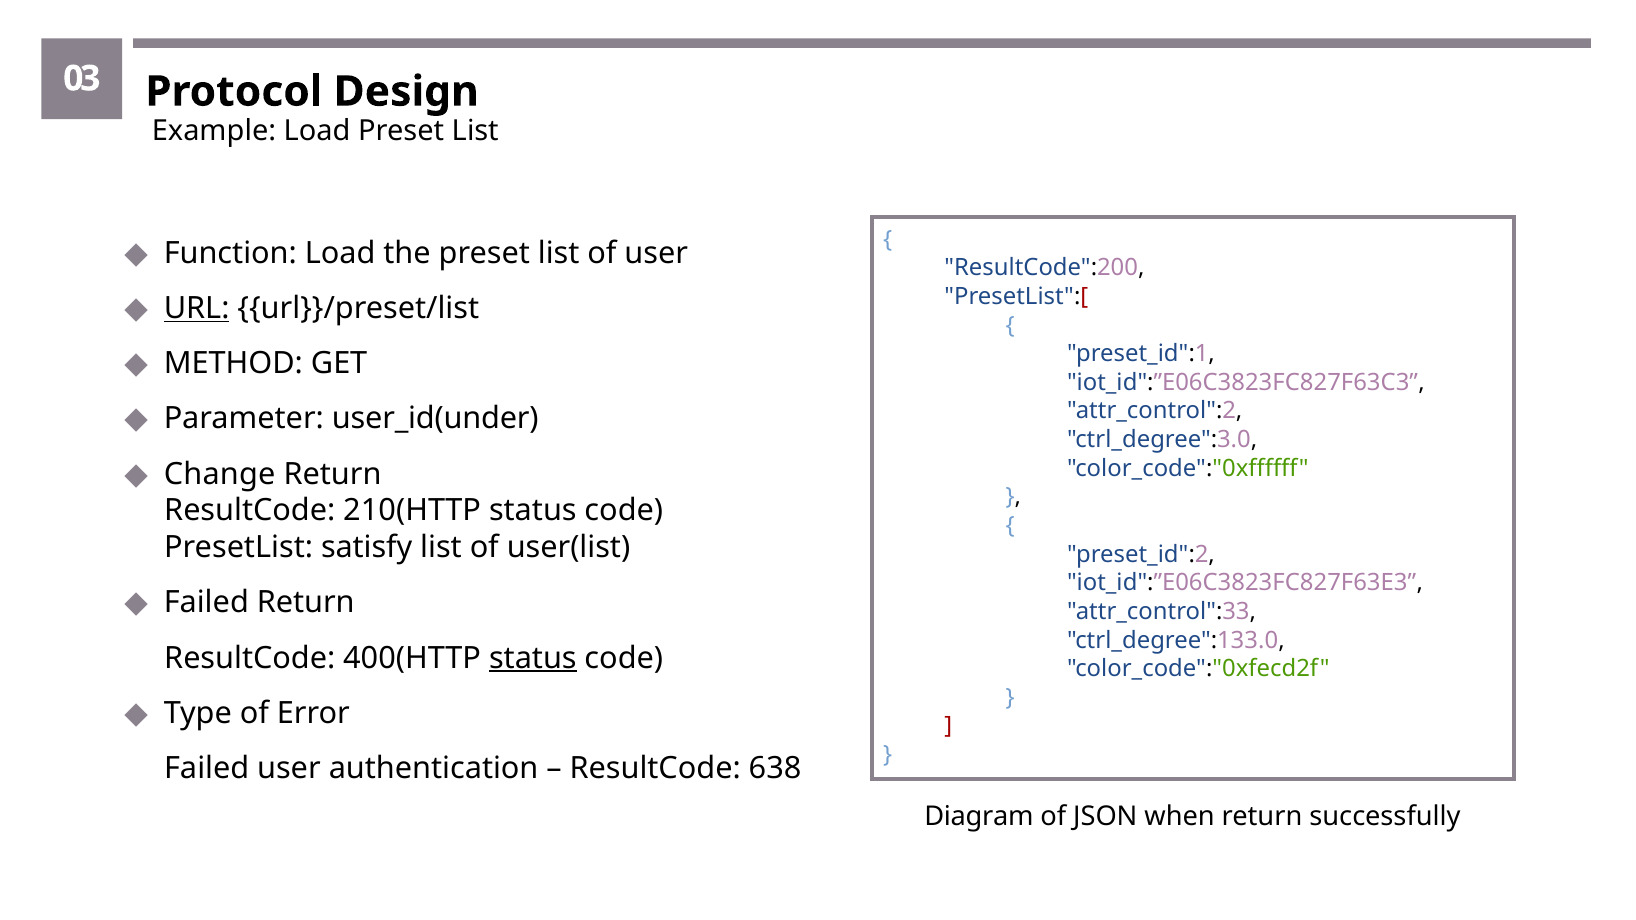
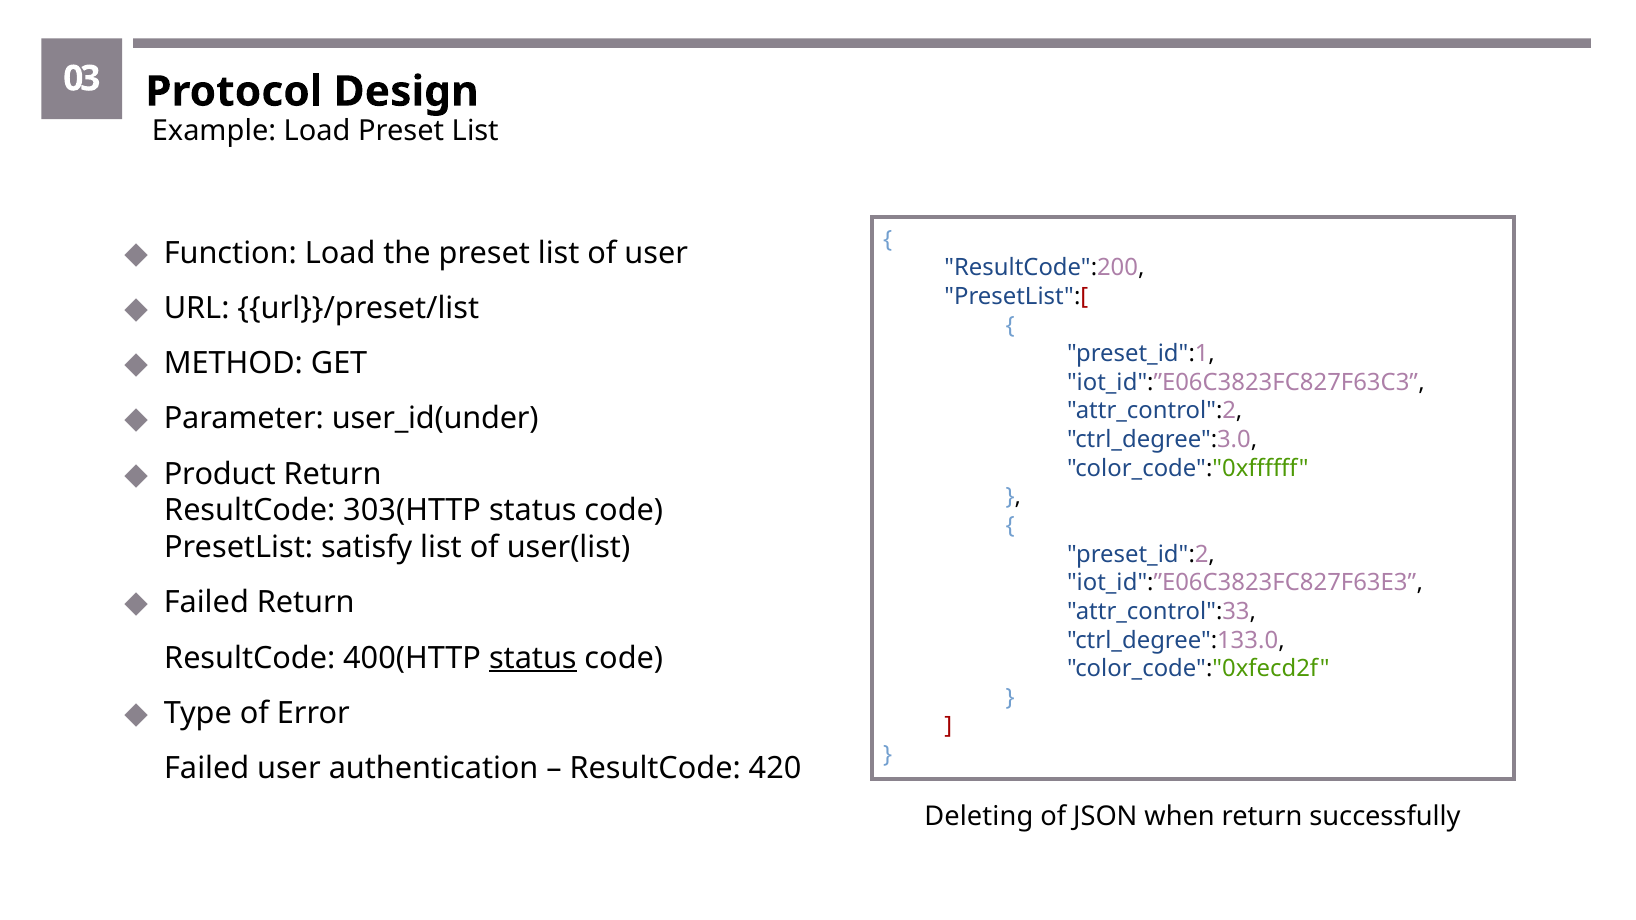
URL underline: present -> none
Change: Change -> Product
210(HTTP: 210(HTTP -> 303(HTTP
638: 638 -> 420
Diagram: Diagram -> Deleting
